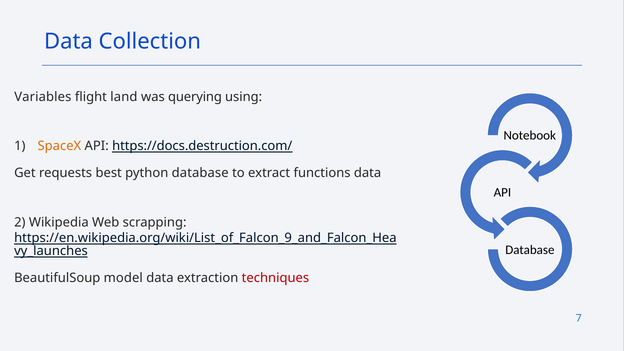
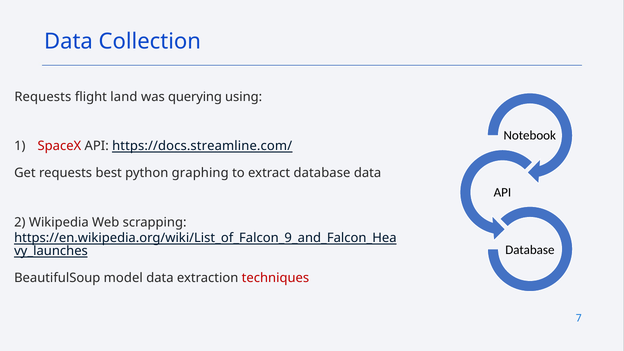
Variables at (43, 97): Variables -> Requests
SpaceX colour: orange -> red
https://docs.destruction.com/: https://docs.destruction.com/ -> https://docs.streamline.com/
python database: database -> graphing
extract functions: functions -> database
